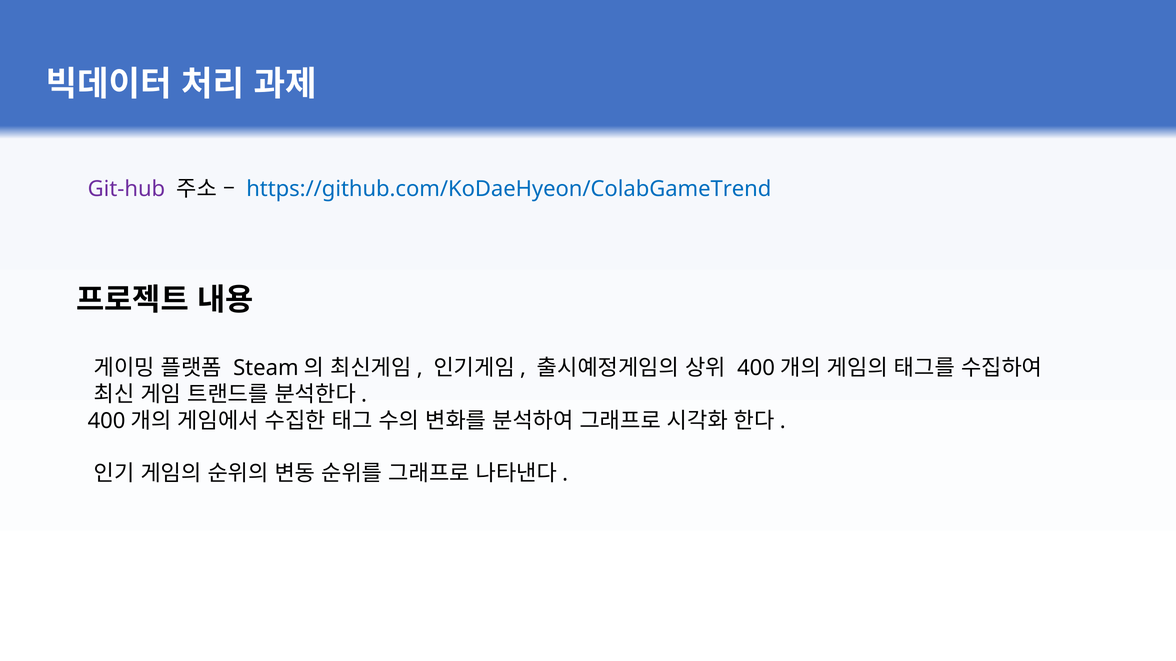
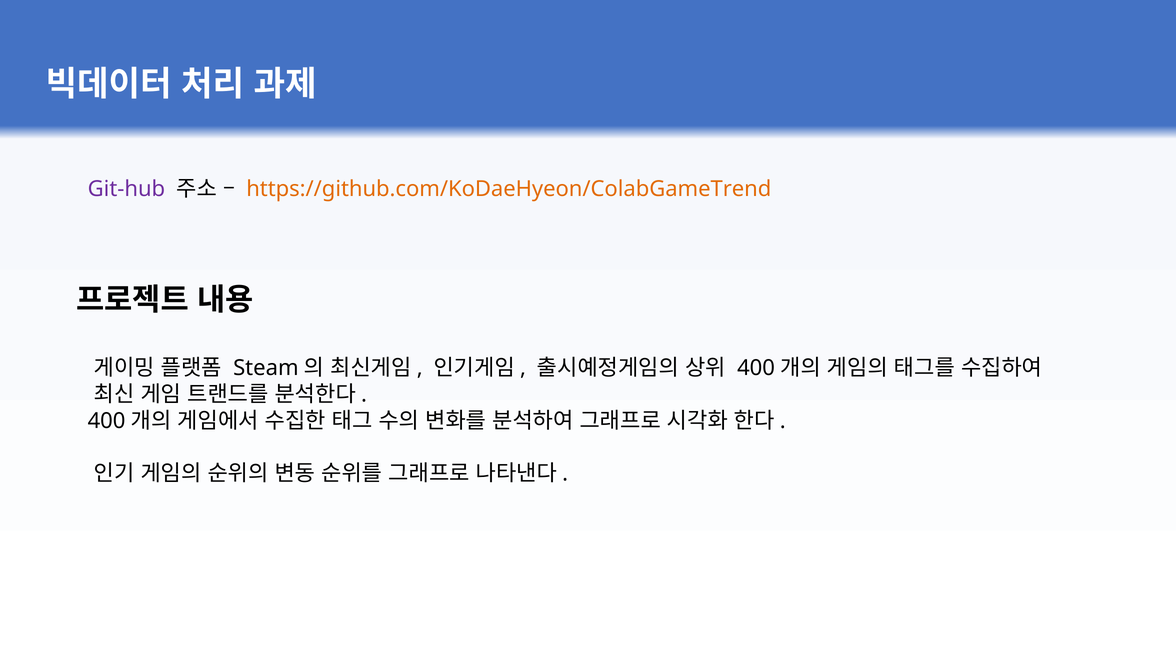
https://github.com/KoDaeHyeon/ColabGameTrend colour: blue -> orange
